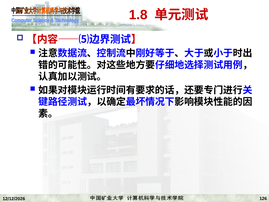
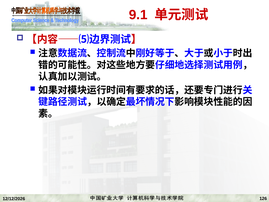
1.8: 1.8 -> 9.1
